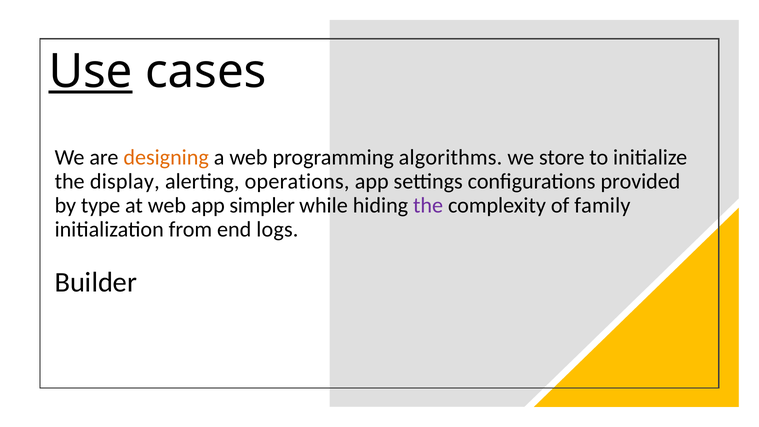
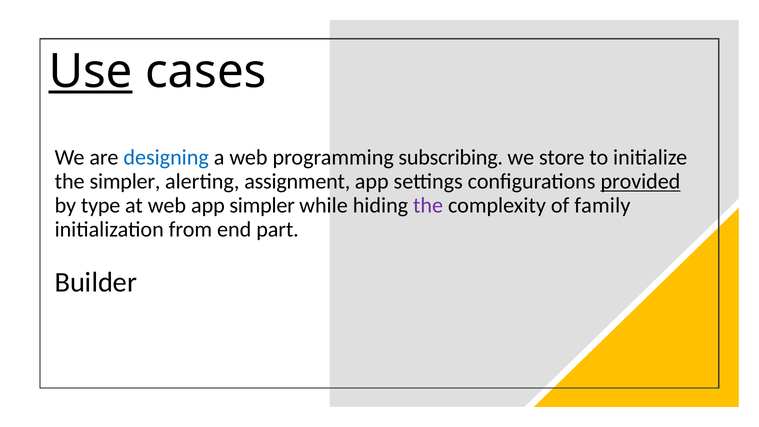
designing colour: orange -> blue
algorithms: algorithms -> subscribing
the display: display -> simpler
operations: operations -> assignment
provided underline: none -> present
logs: logs -> part
